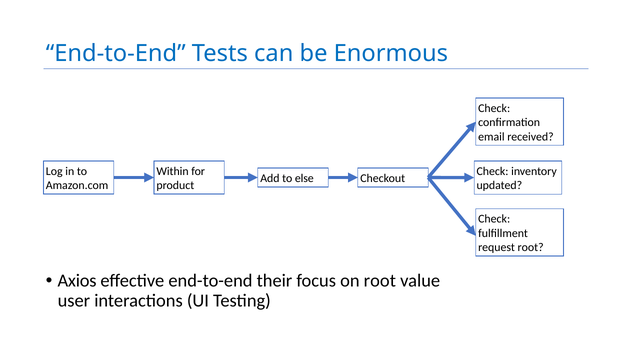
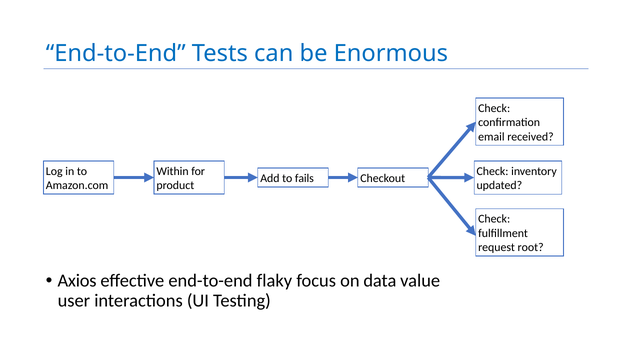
else: else -> fails
their: their -> flaky
on root: root -> data
